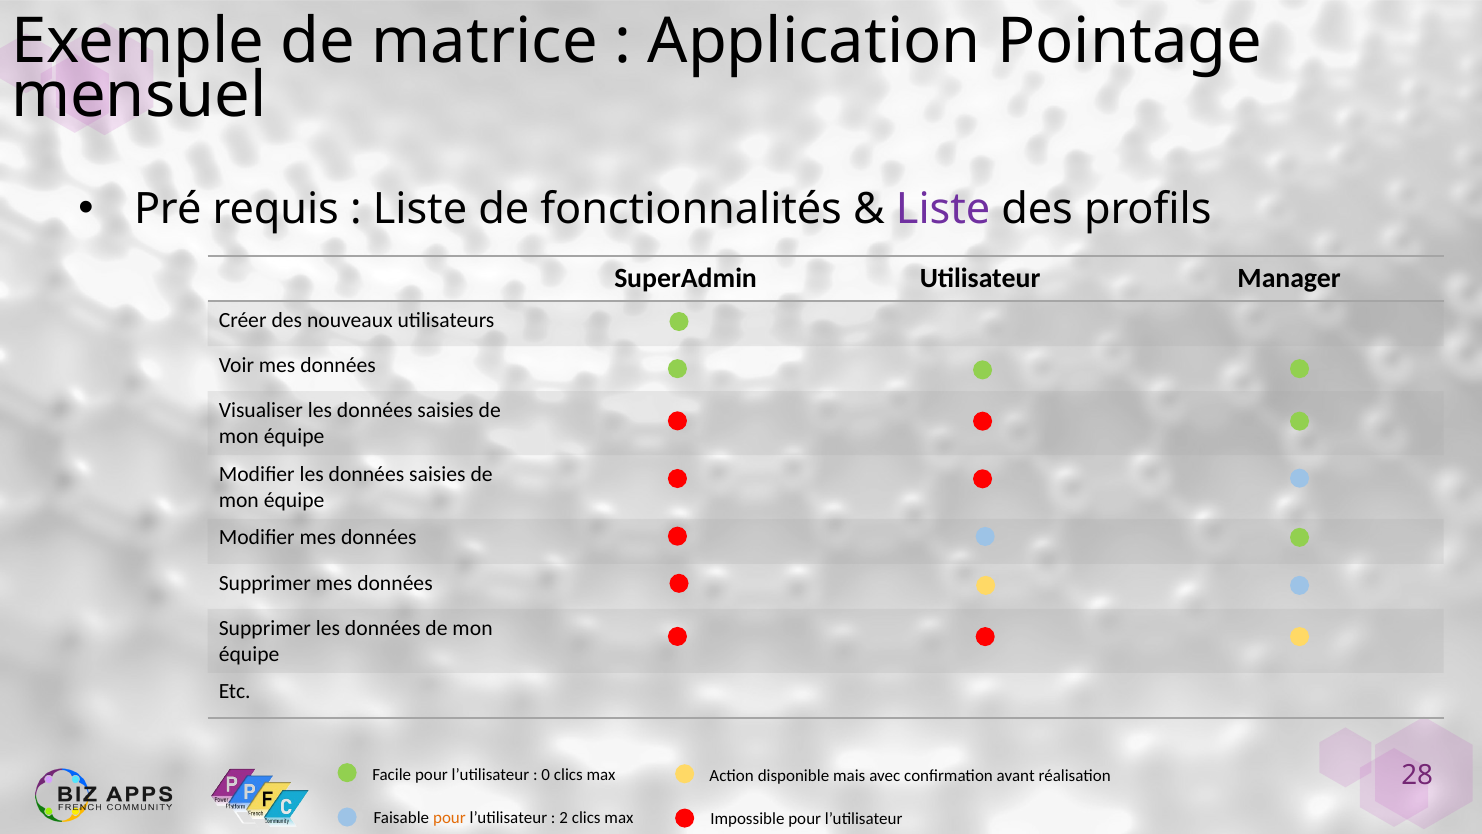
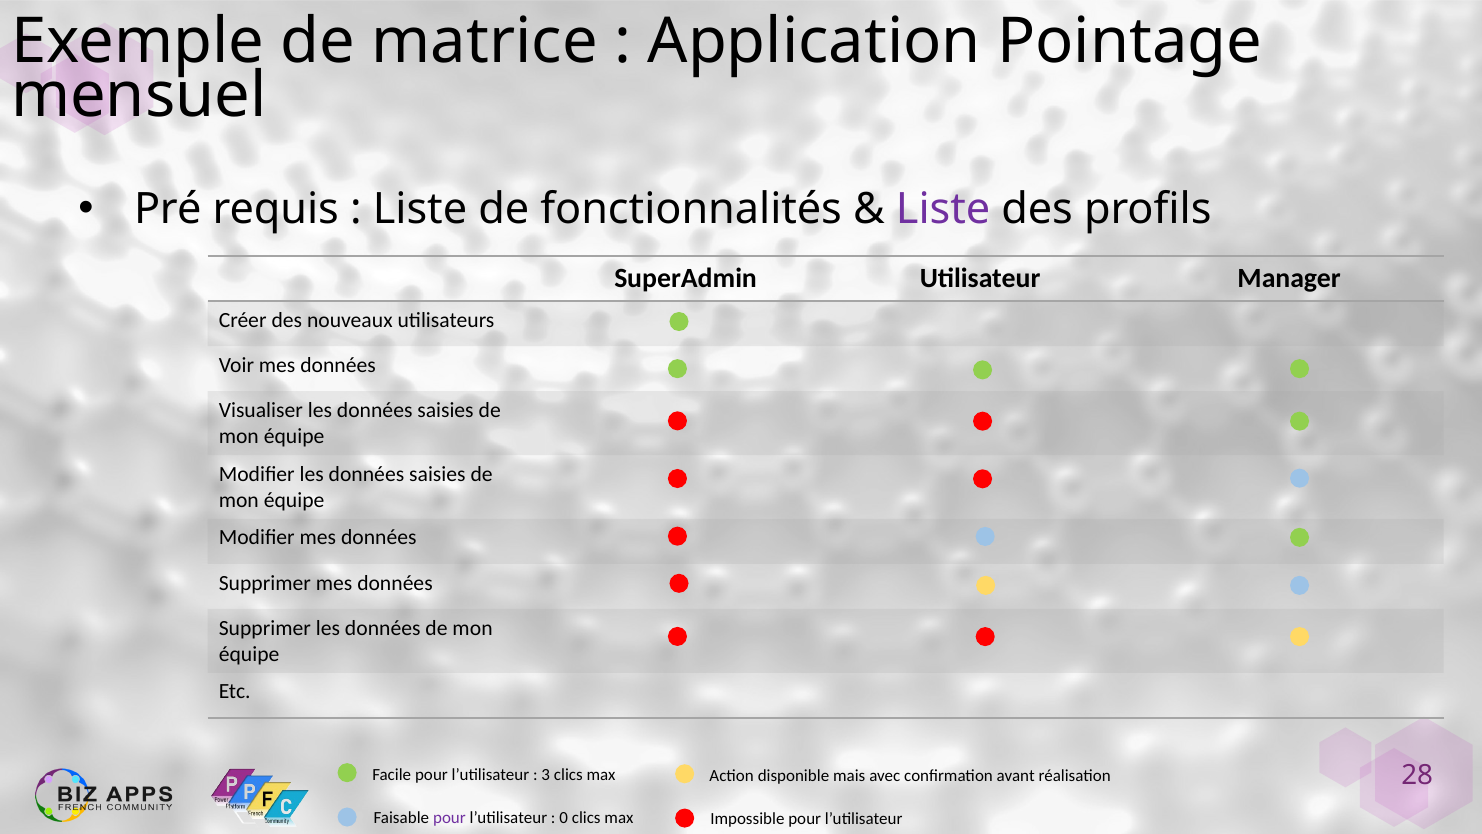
0: 0 -> 3
pour at (449, 818) colour: orange -> purple
2: 2 -> 0
